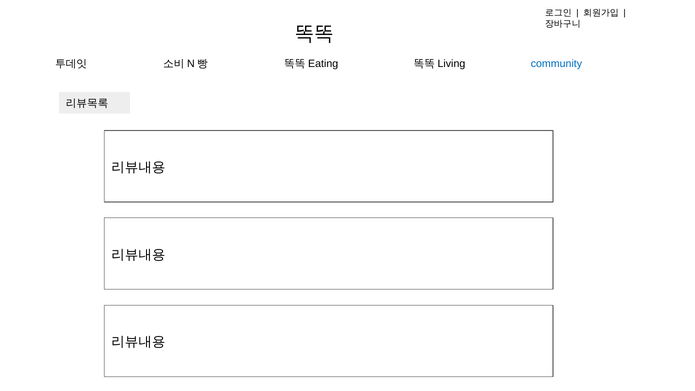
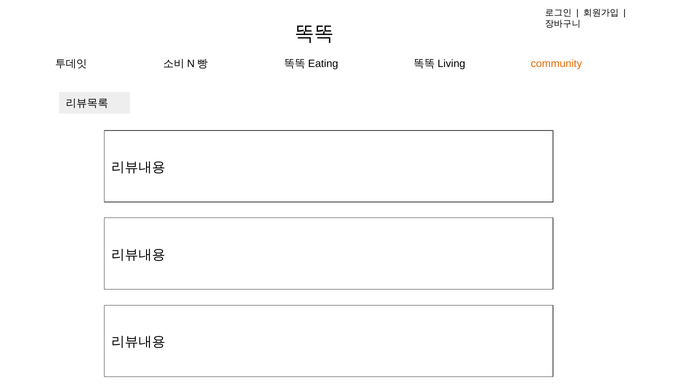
community colour: blue -> orange
